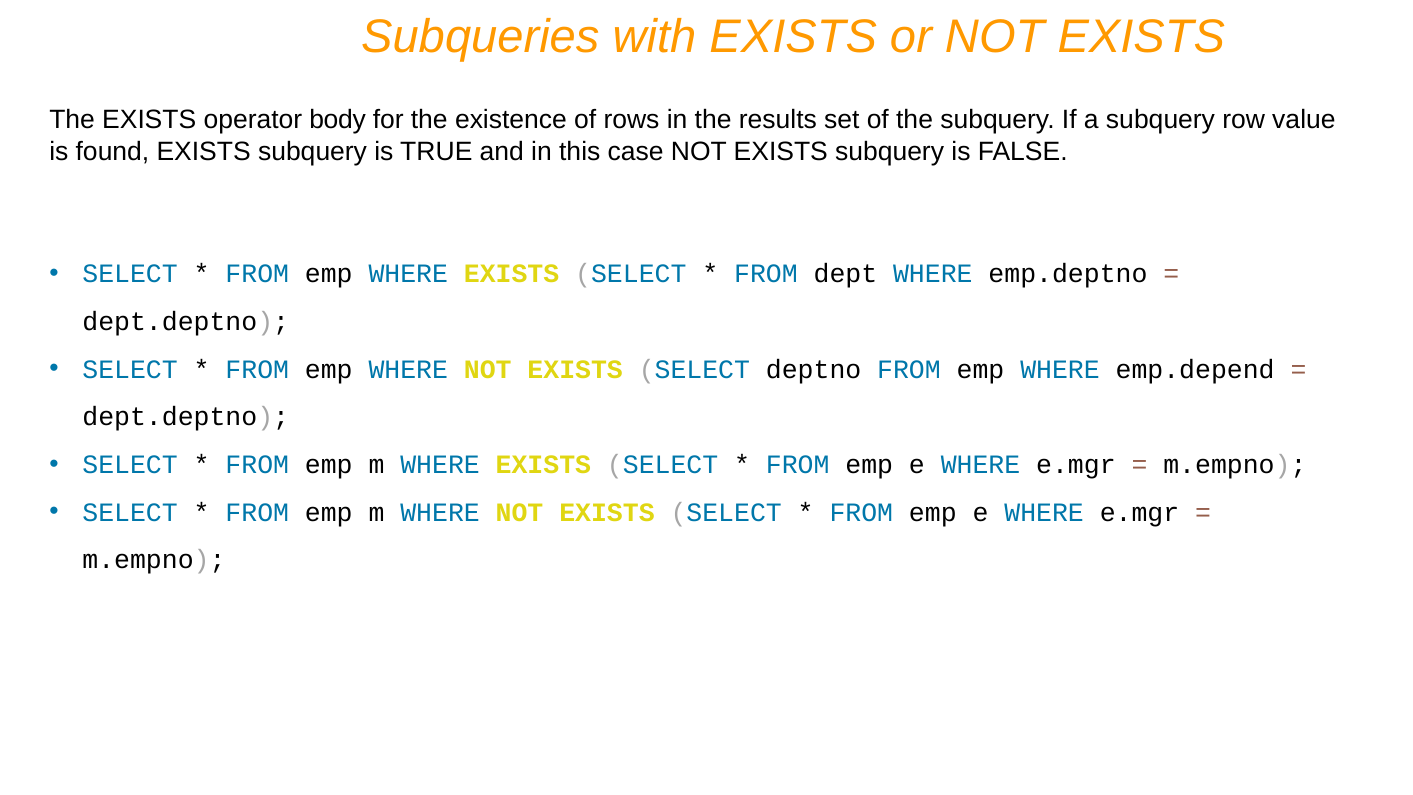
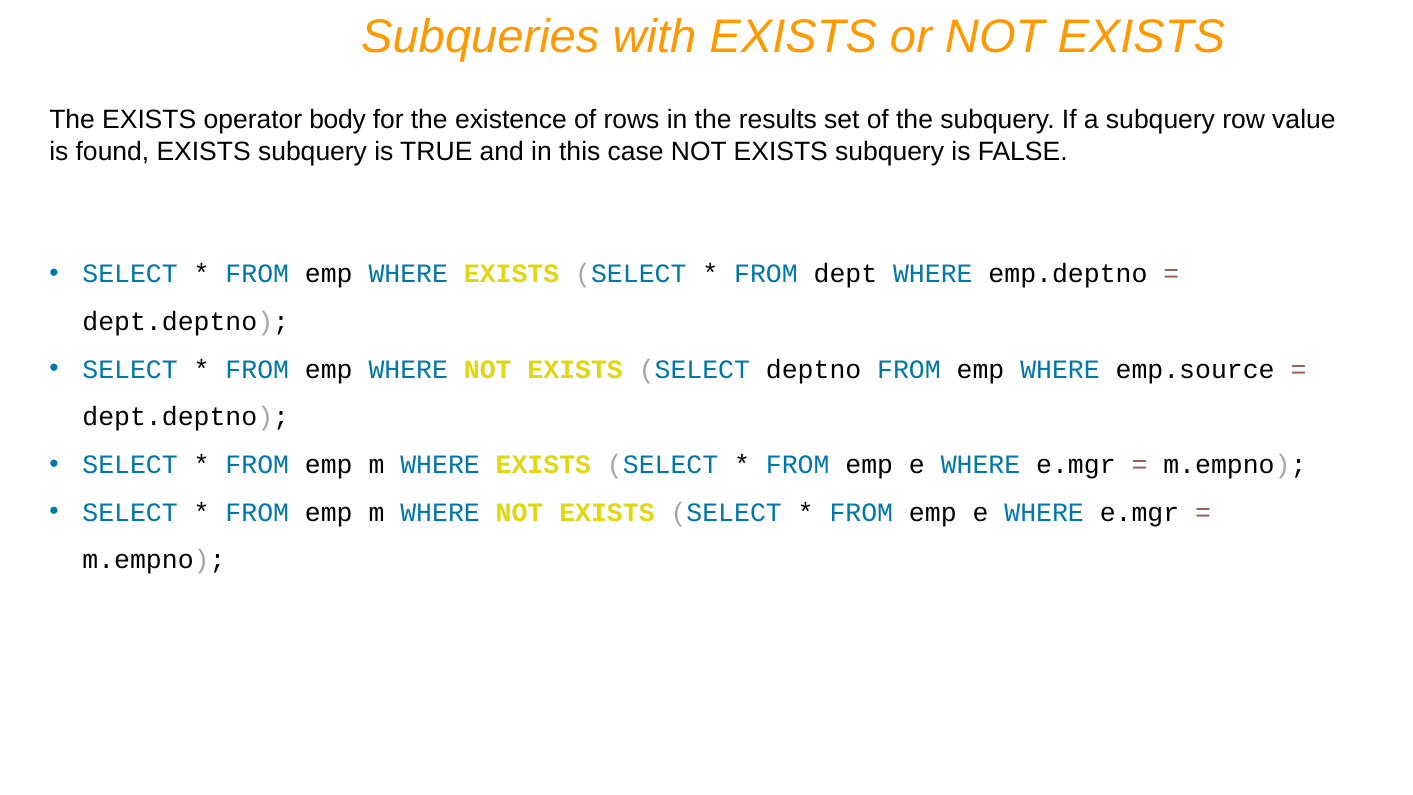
emp.depend: emp.depend -> emp.source
